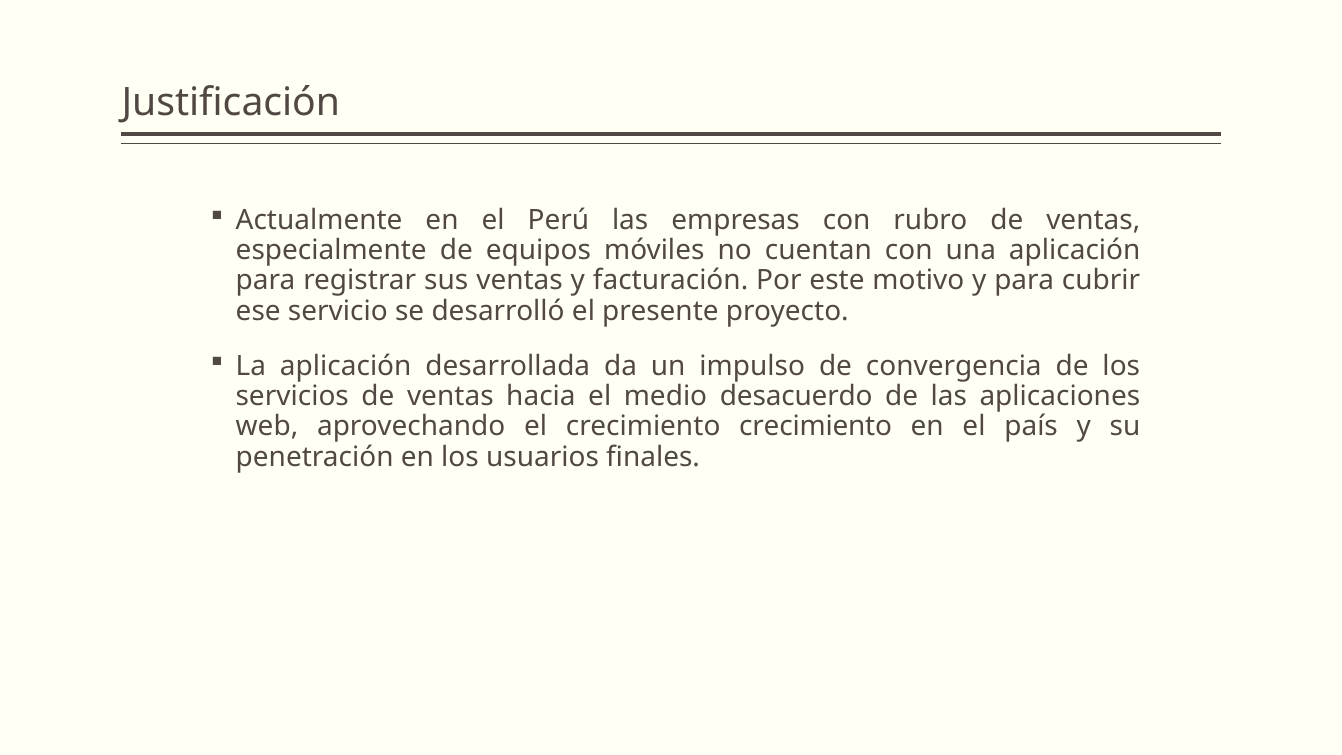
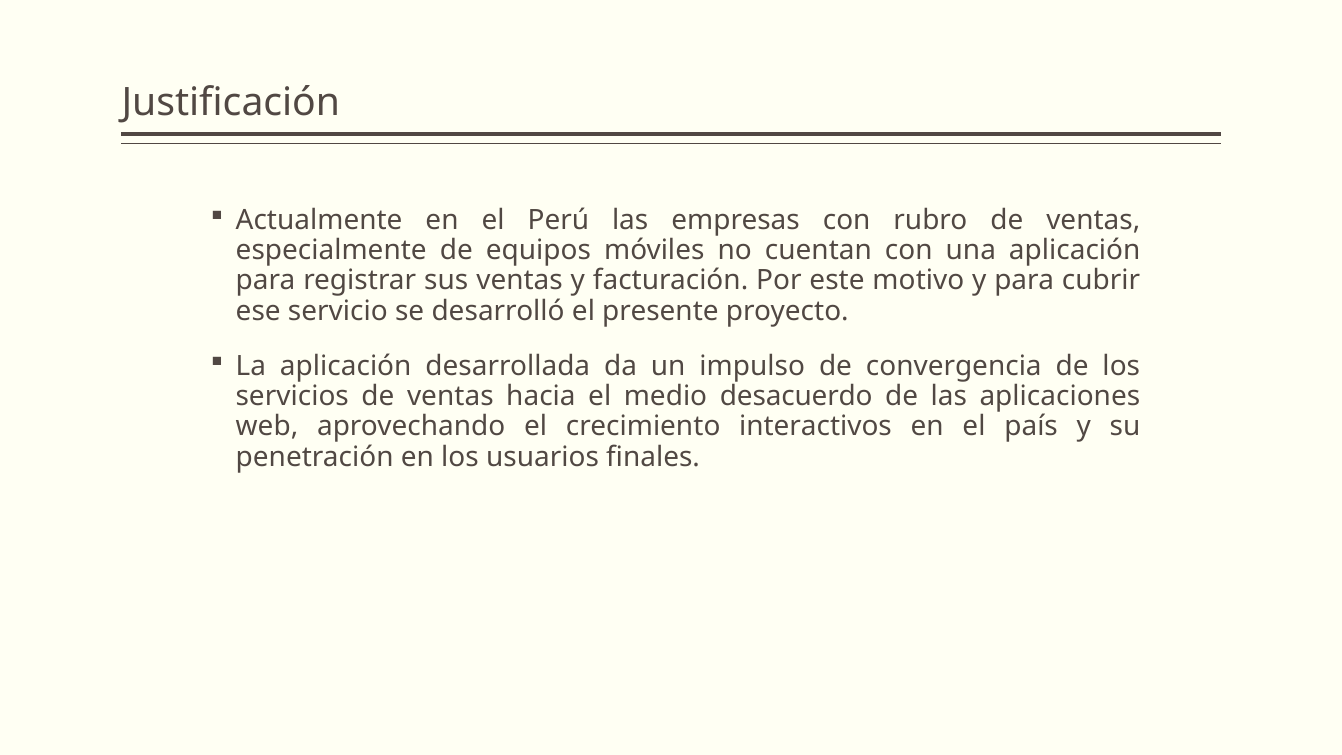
crecimiento crecimiento: crecimiento -> interactivos
